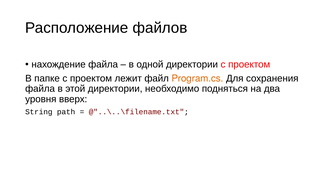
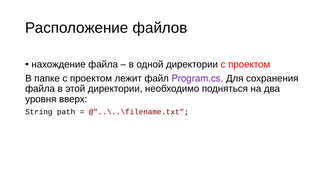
Program.cs colour: orange -> purple
